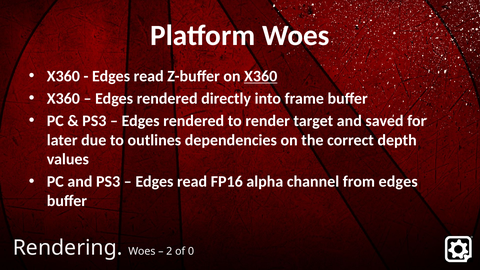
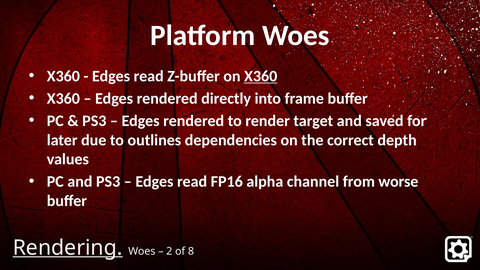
from edges: edges -> worse
Rendering underline: none -> present
0: 0 -> 8
